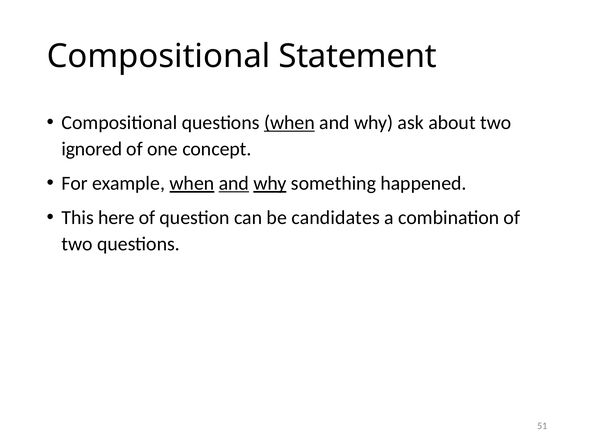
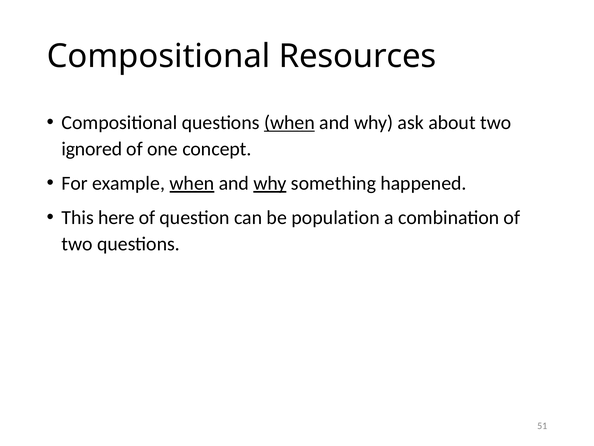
Statement: Statement -> Resources
and at (234, 183) underline: present -> none
candidates: candidates -> population
